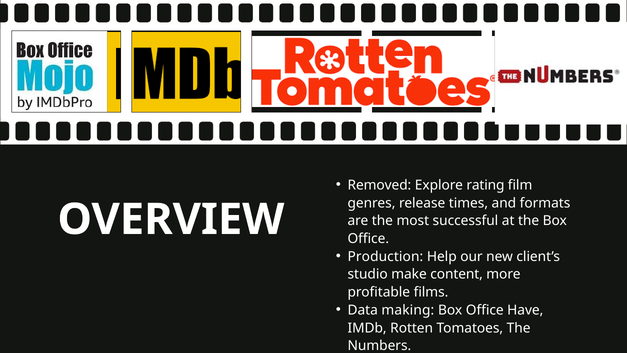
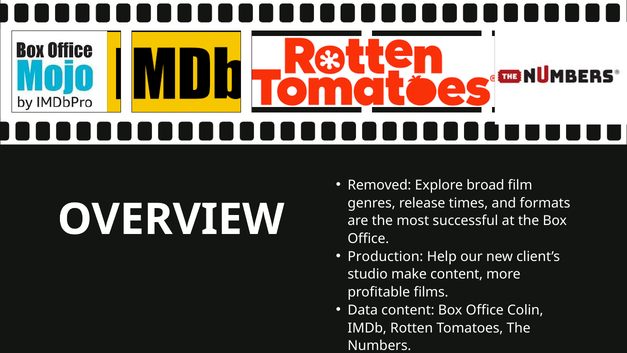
rating: rating -> broad
Data making: making -> content
Have: Have -> Colin
